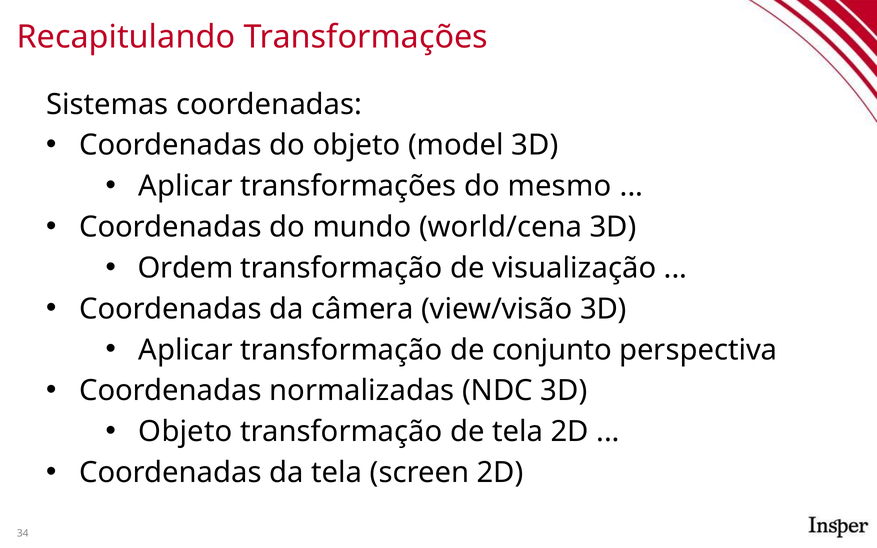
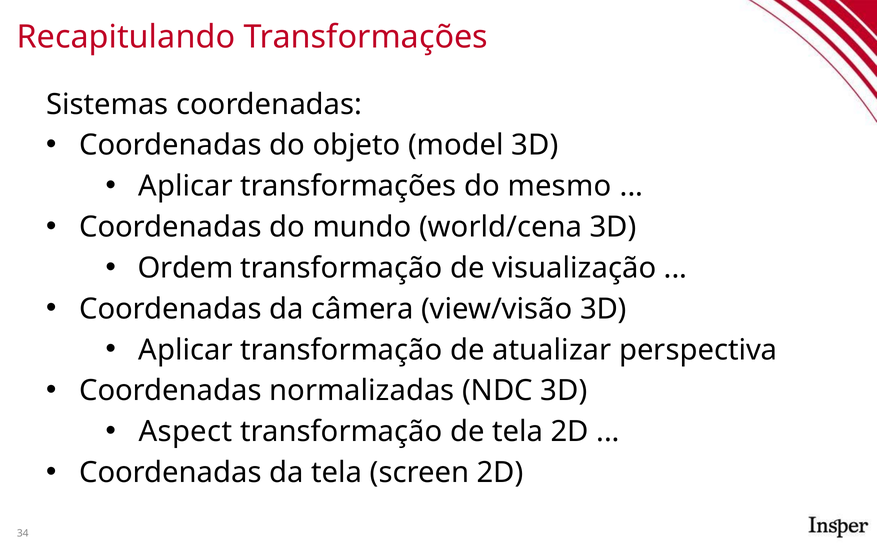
conjunto: conjunto -> atualizar
Objeto at (185, 432): Objeto -> Aspect
